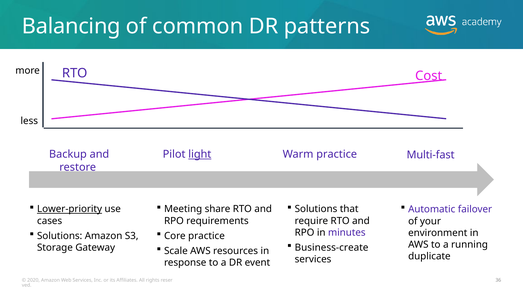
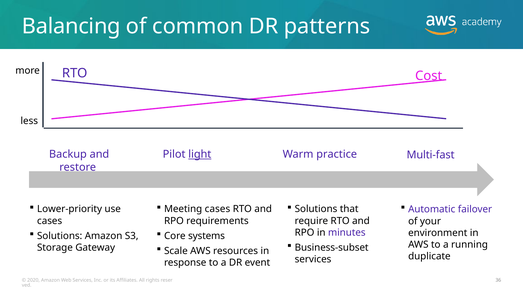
Lower-priority underline: present -> none
Meeting share: share -> cases
Core practice: practice -> systems
Business-create: Business-create -> Business-subset
